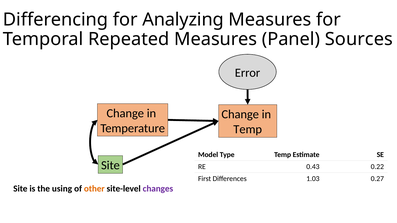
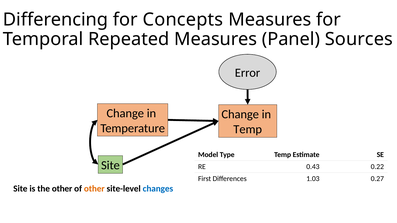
Analyzing: Analyzing -> Concepts
the using: using -> other
changes colour: purple -> blue
